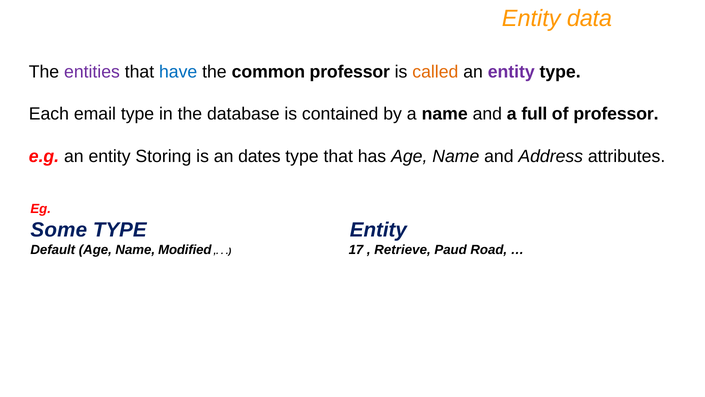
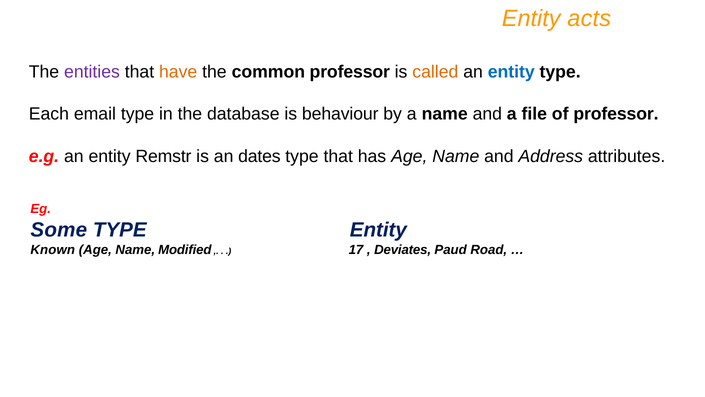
data: data -> acts
have colour: blue -> orange
entity at (511, 72) colour: purple -> blue
contained: contained -> behaviour
full: full -> file
Storing: Storing -> Remstr
Default: Default -> Known
Retrieve: Retrieve -> Deviates
